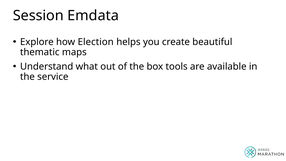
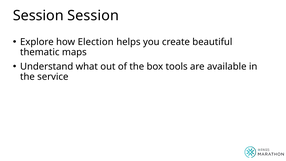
Session Emdata: Emdata -> Session
